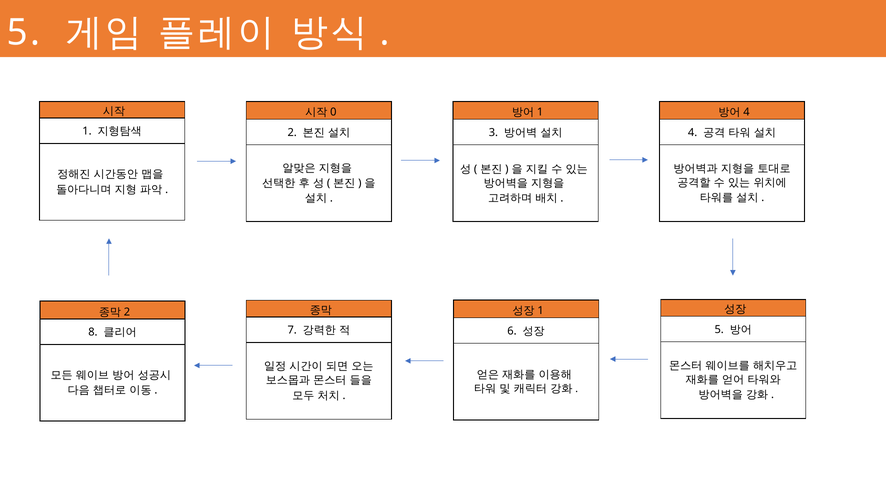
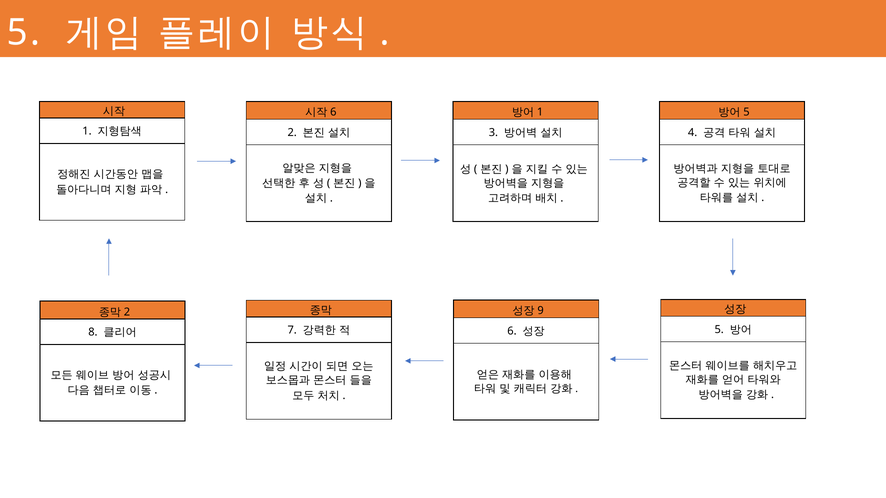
0 at (333, 112): 0 -> 6
4 at (747, 112): 4 -> 5
1 at (541, 311): 1 -> 9
